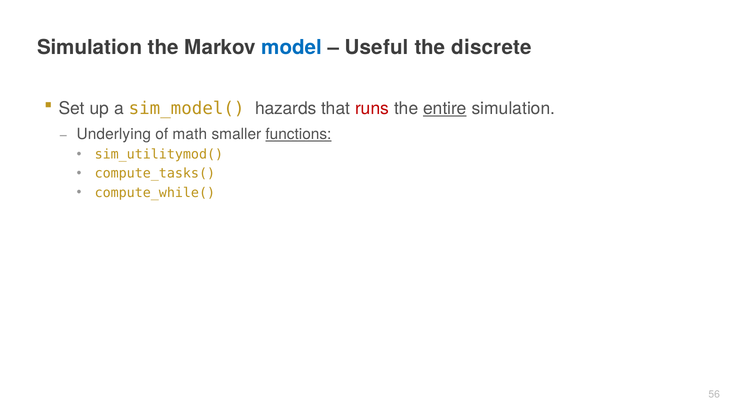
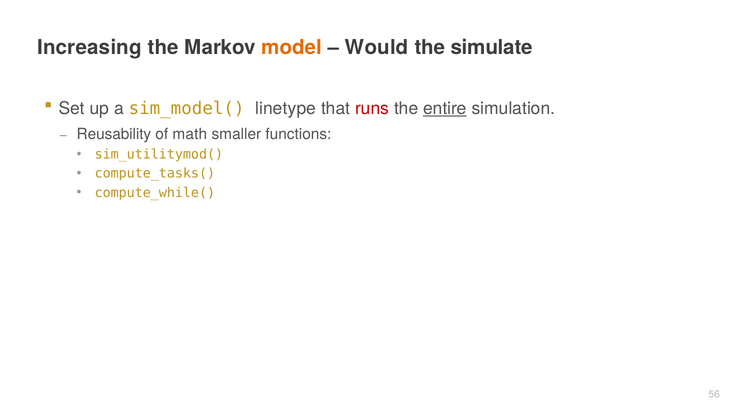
Simulation at (90, 48): Simulation -> Increasing
model colour: blue -> orange
Useful: Useful -> Would
discrete: discrete -> simulate
hazards: hazards -> linetype
Underlying: Underlying -> Reusability
functions underline: present -> none
